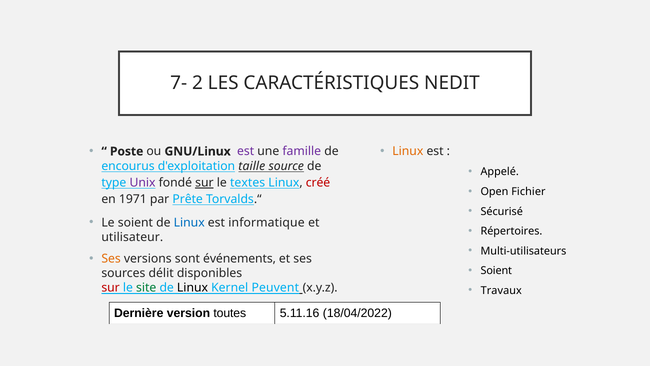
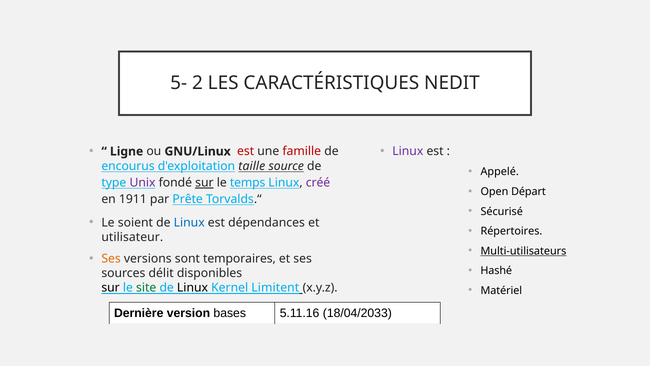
7-: 7- -> 5-
Poste: Poste -> Ligne
est at (246, 151) colour: purple -> red
famille colour: purple -> red
Linux at (408, 151) colour: orange -> purple
textes: textes -> temps
créé colour: red -> purple
Fichier: Fichier -> Départ
1971: 1971 -> 1911
informatique: informatique -> dépendances
Multi-utilisateurs underline: none -> present
événements: événements -> temporaires
Soient at (496, 270): Soient -> Hashé
sur at (111, 288) colour: red -> black
Peuvent: Peuvent -> Limitent
Travaux: Travaux -> Matériel
toutes: toutes -> bases
18/04/2022: 18/04/2022 -> 18/04/2033
